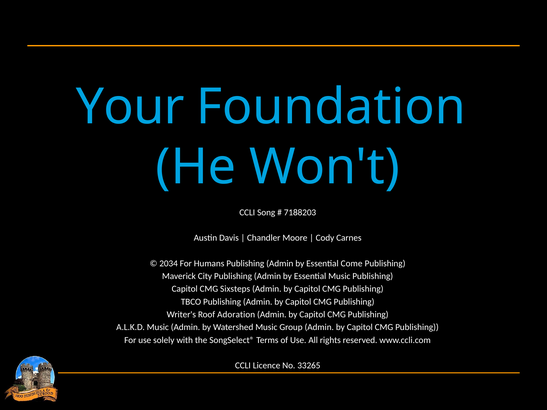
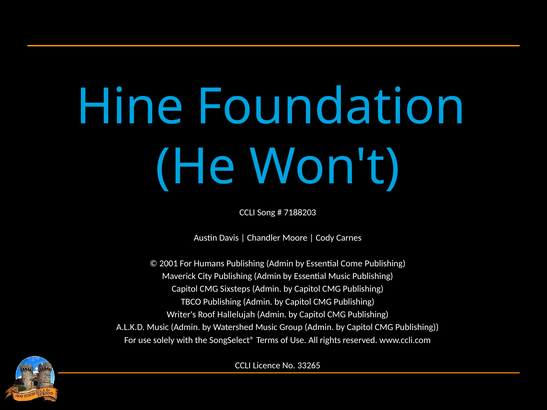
Your: Your -> Hine
2034: 2034 -> 2001
Adoration: Adoration -> Hallelujah
